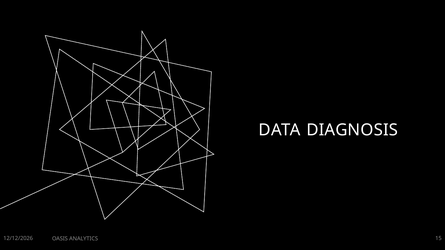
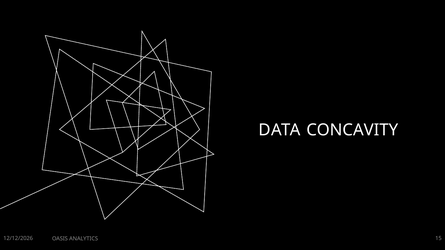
DIAGNOSIS: DIAGNOSIS -> CONCAVITY
